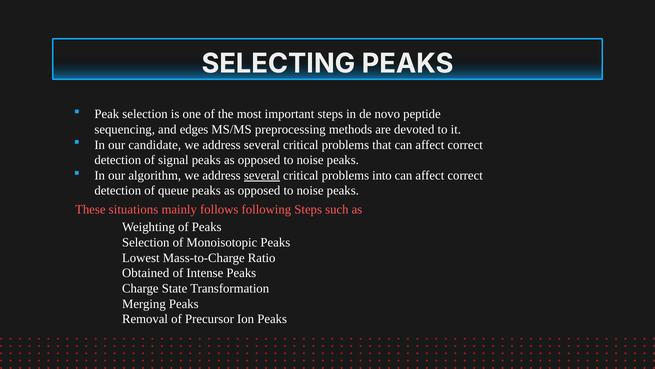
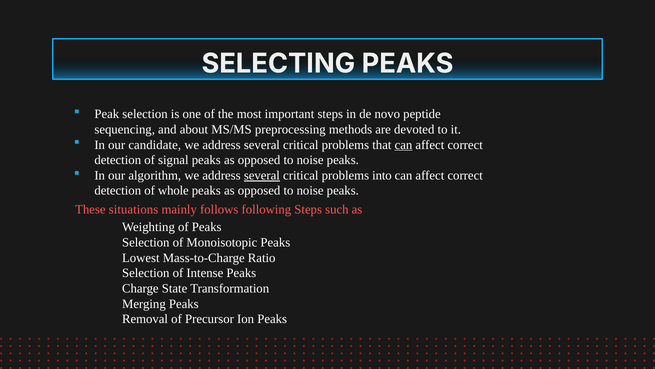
edges: edges -> about
can at (403, 145) underline: none -> present
queue: queue -> whole
Obtained at (146, 273): Obtained -> Selection
